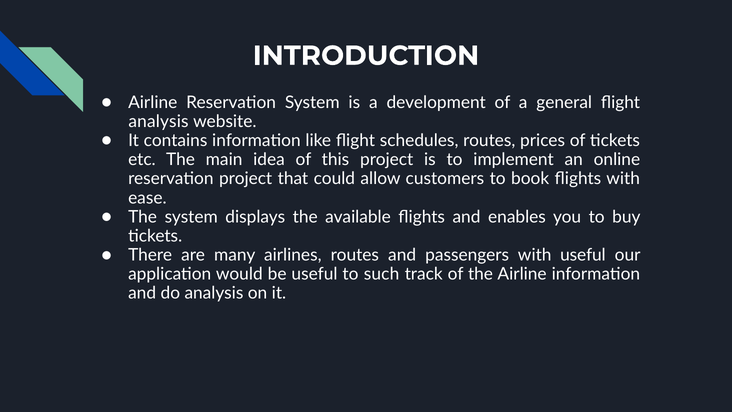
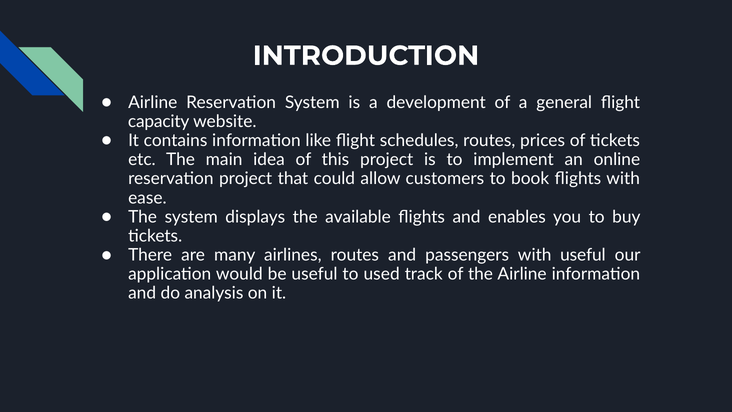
analysis at (159, 121): analysis -> capacity
such: such -> used
